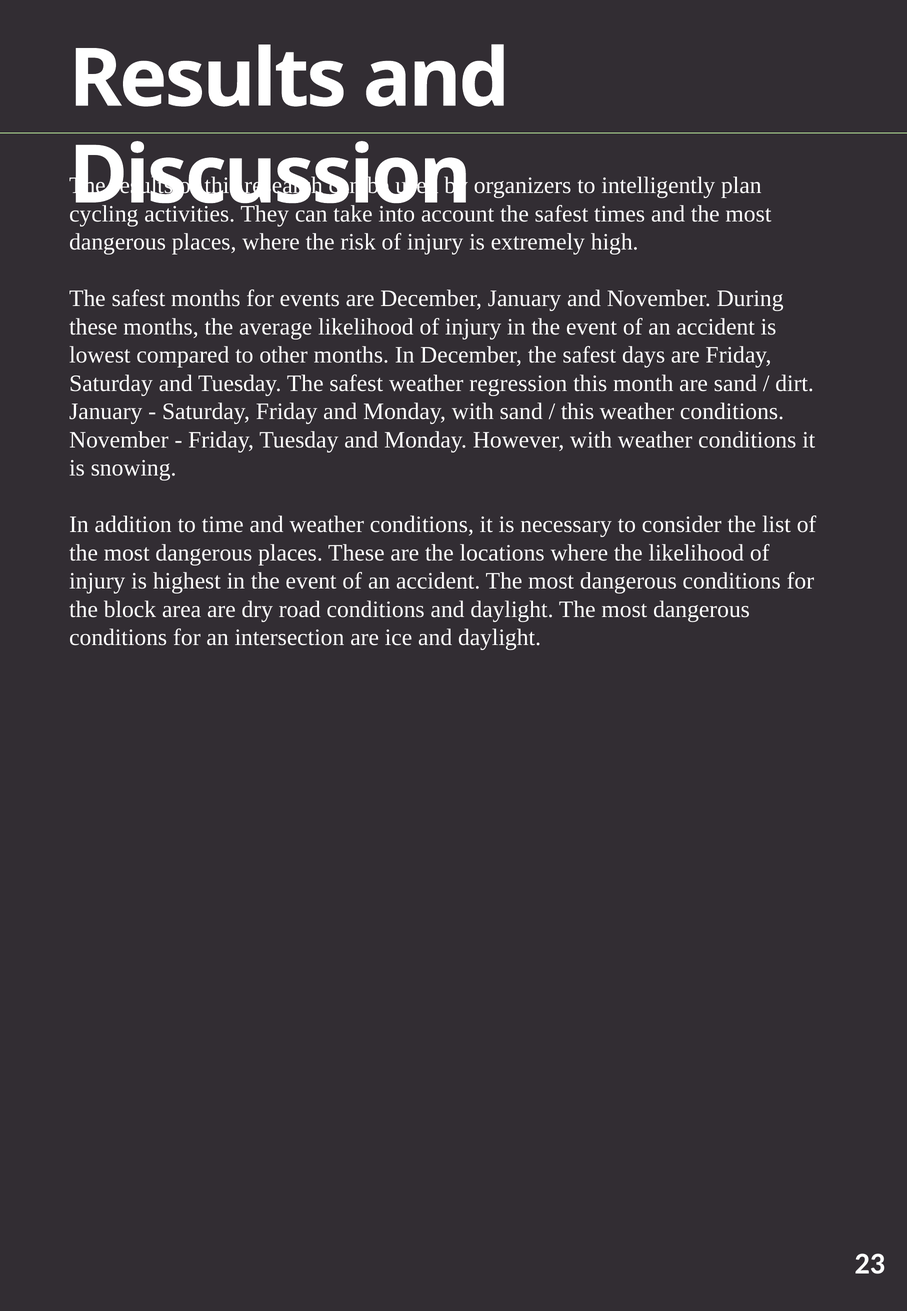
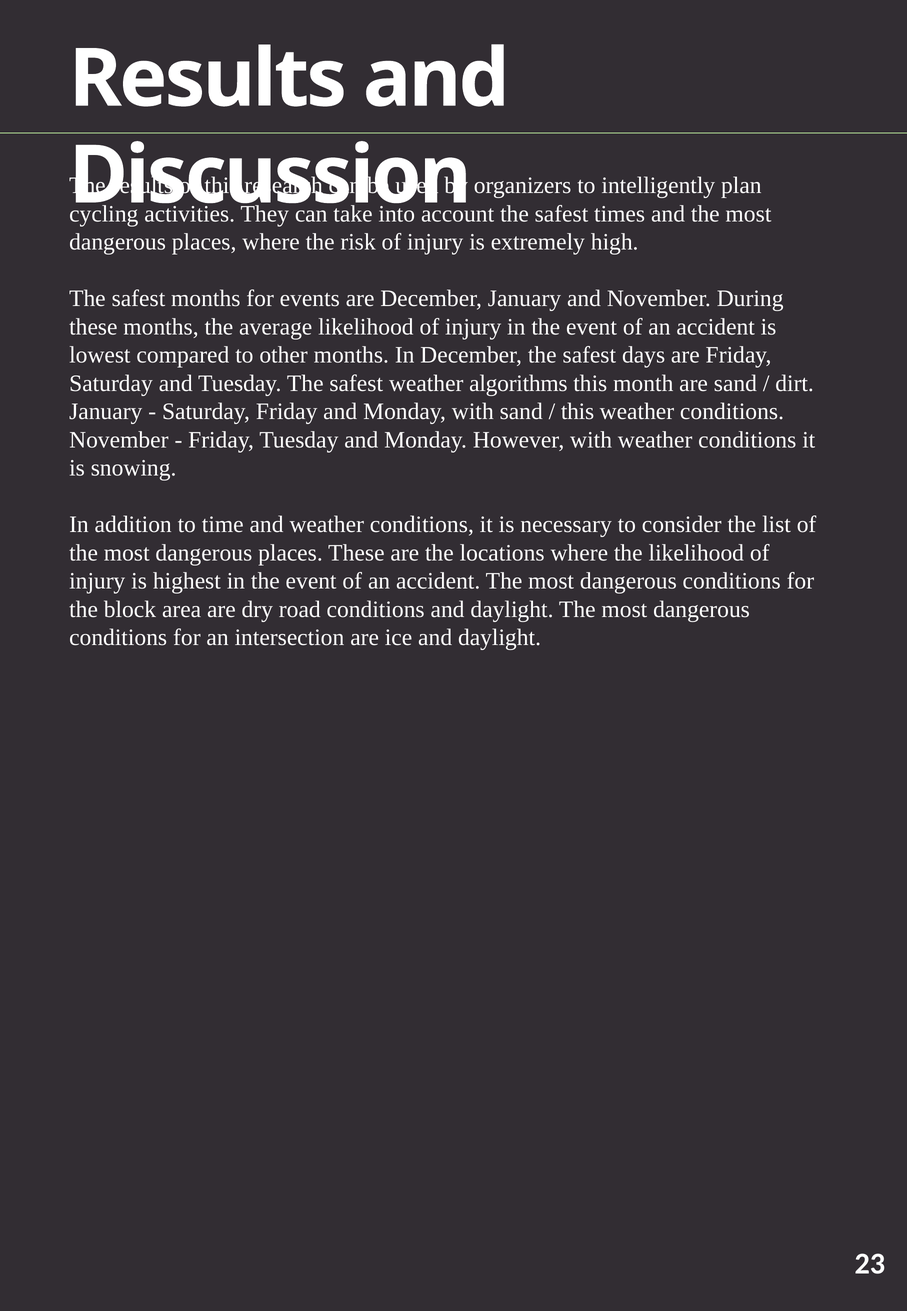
regression: regression -> algorithms
